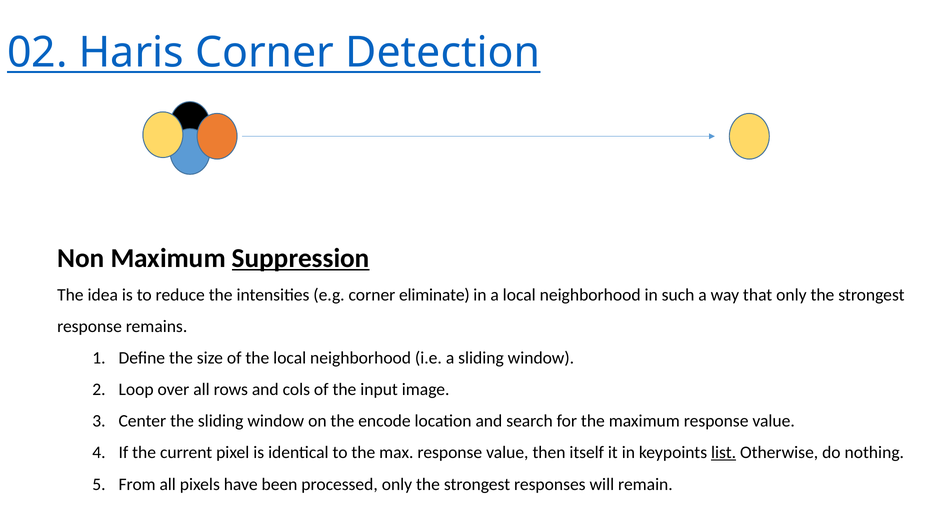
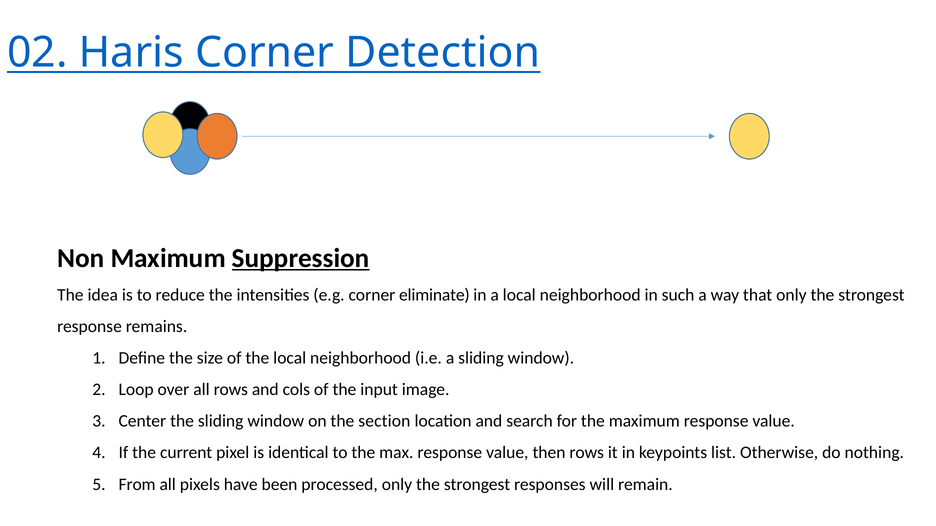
encode: encode -> section
then itself: itself -> rows
list underline: present -> none
